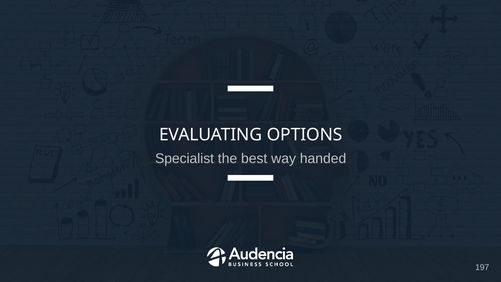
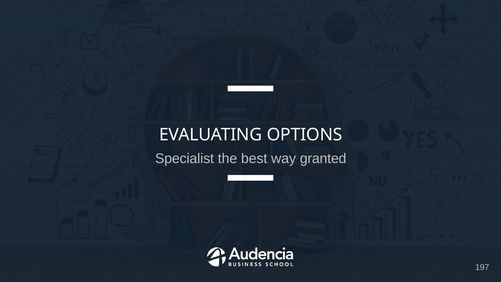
handed: handed -> granted
